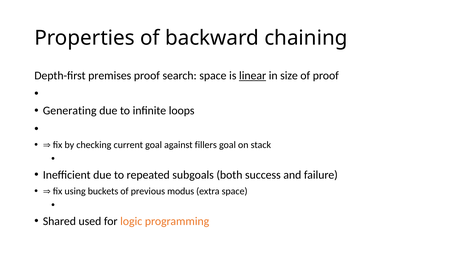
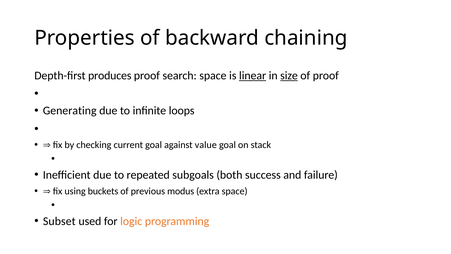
premises: premises -> produces
size underline: none -> present
fillers: fillers -> value
Shared: Shared -> Subset
